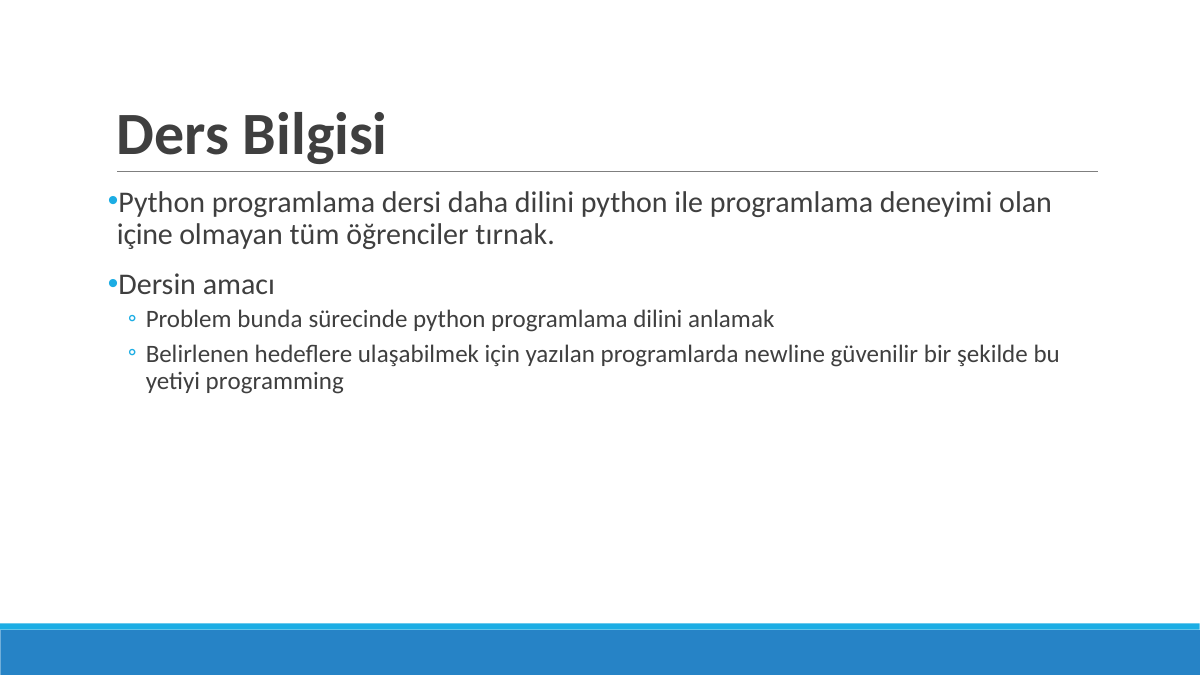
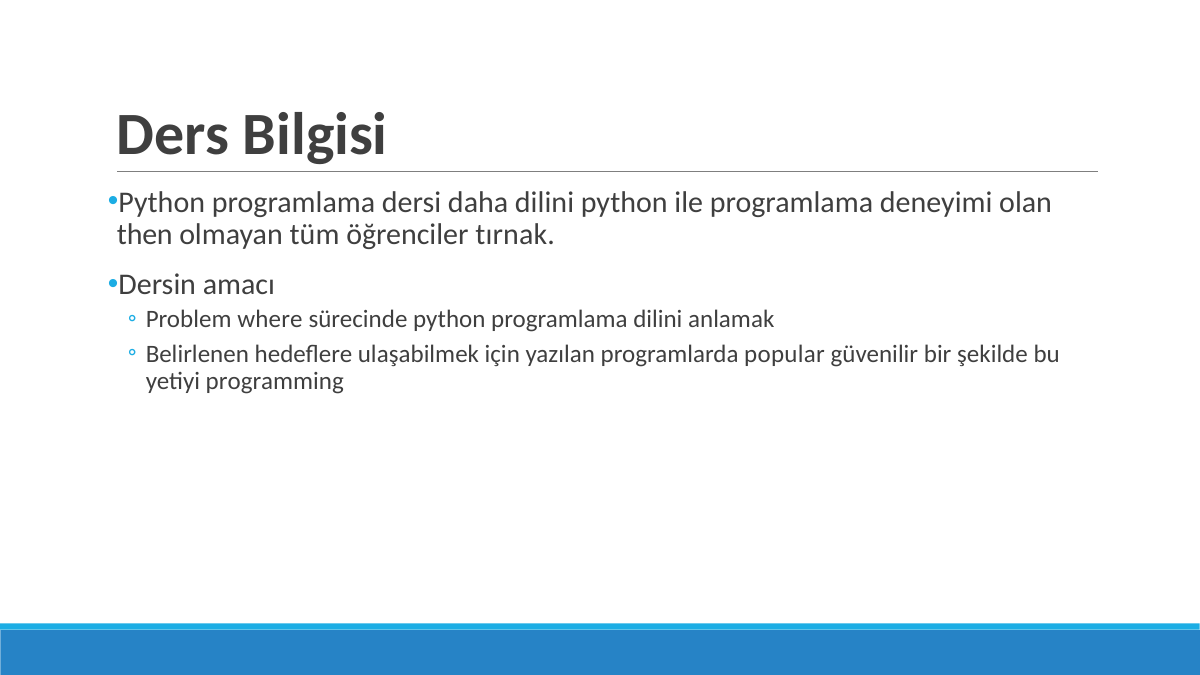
içine: içine -> then
bunda: bunda -> where
newline: newline -> popular
